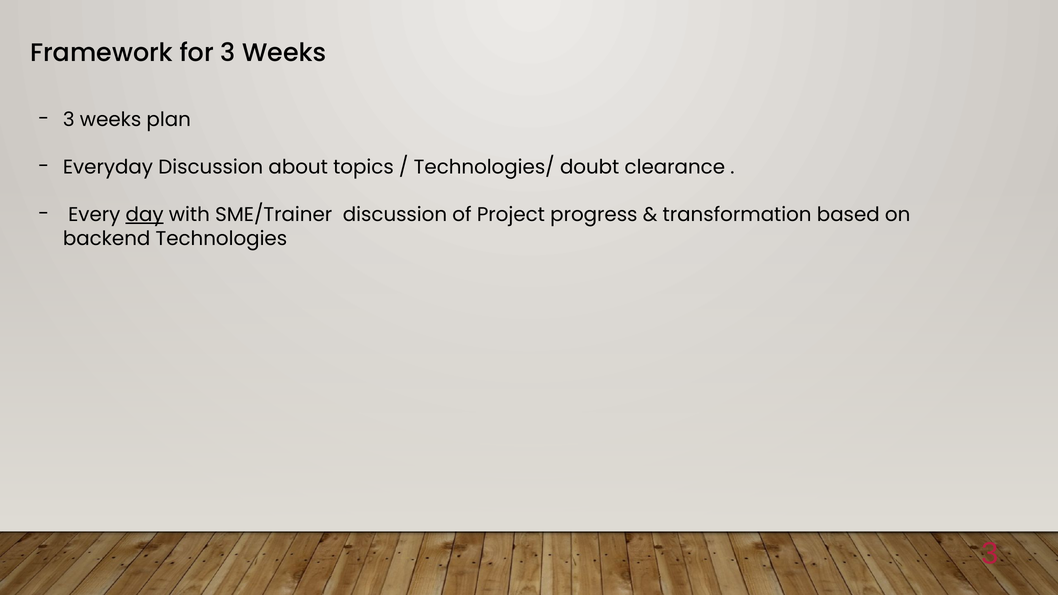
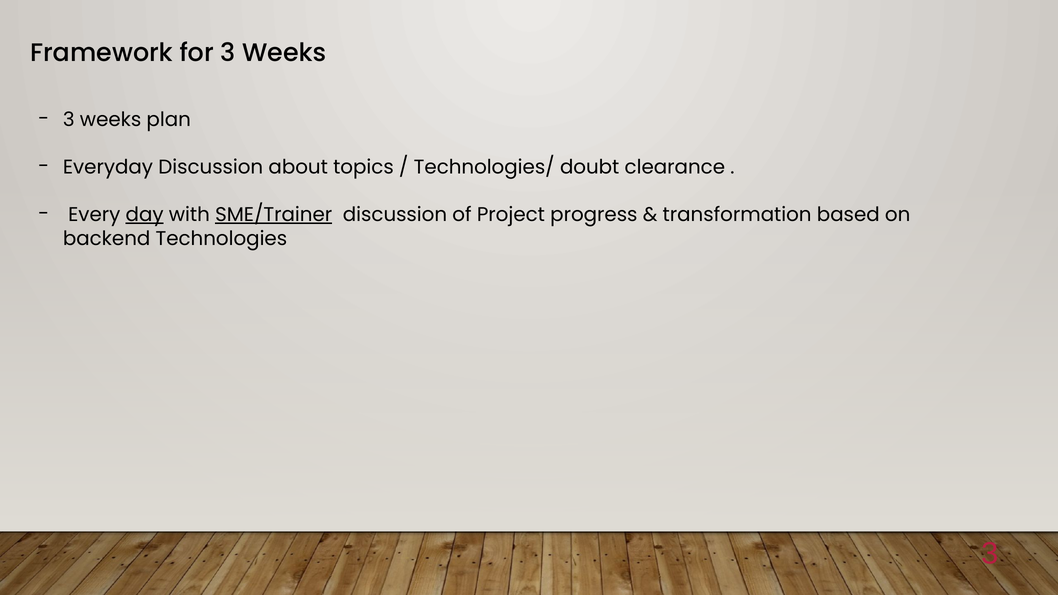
SME/Trainer underline: none -> present
